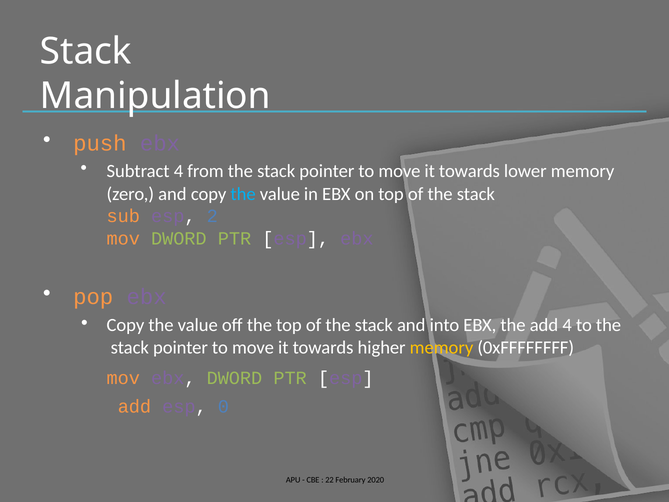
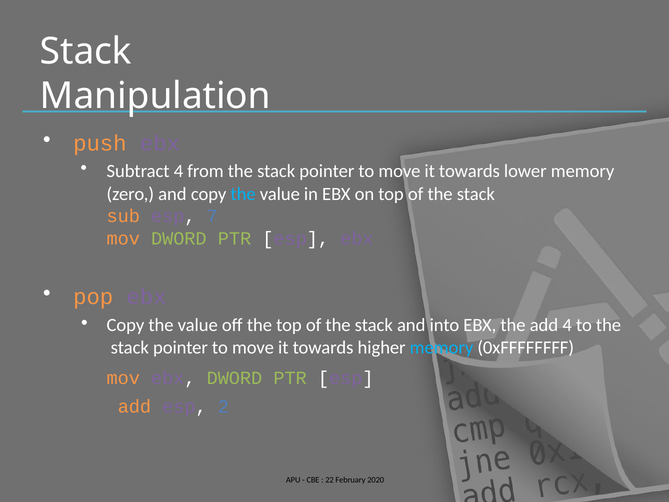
2: 2 -> 7
memory at (442, 348) colour: yellow -> light blue
0: 0 -> 2
